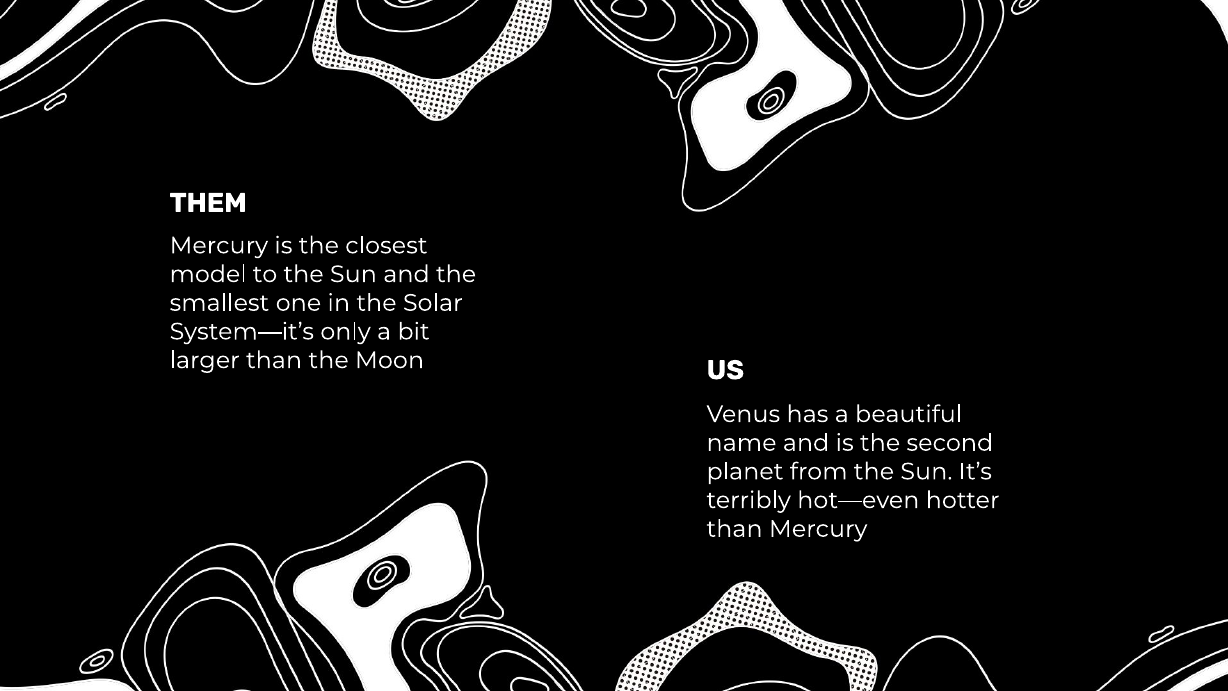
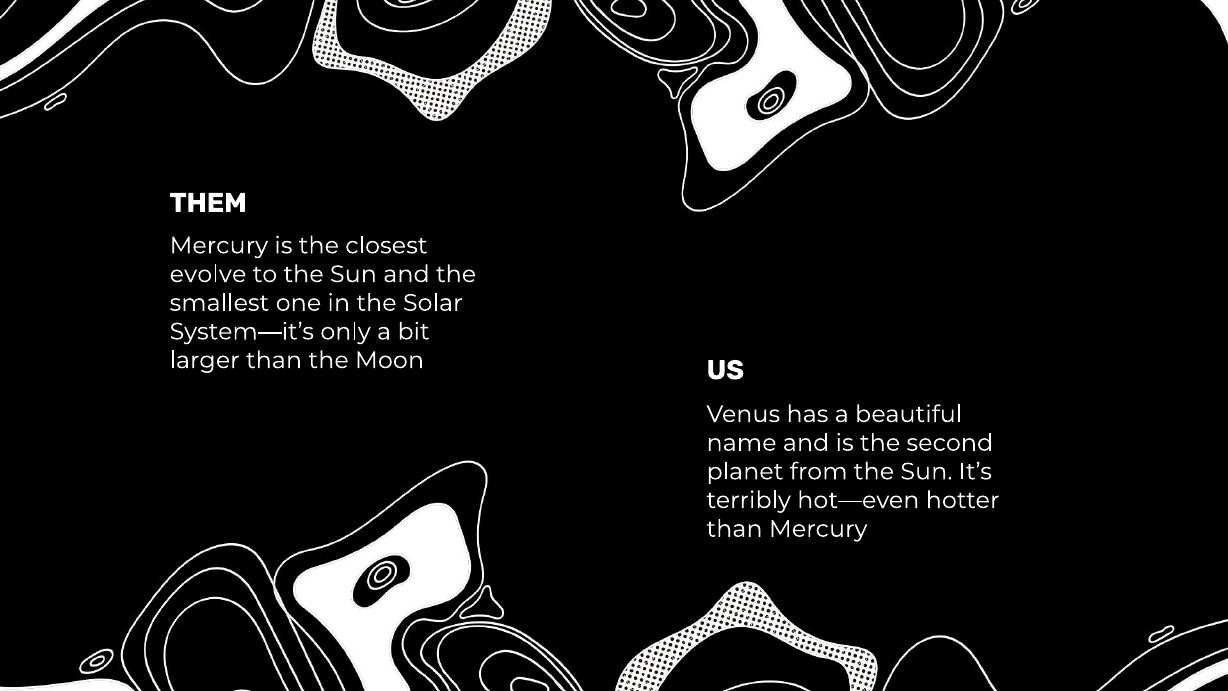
model: model -> evolve
